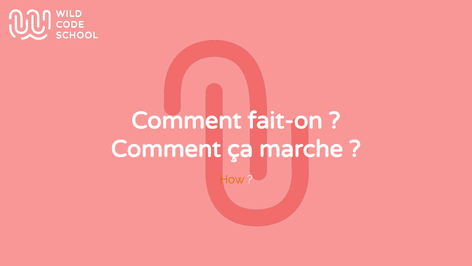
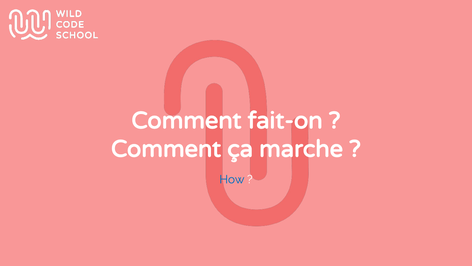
How colour: orange -> blue
